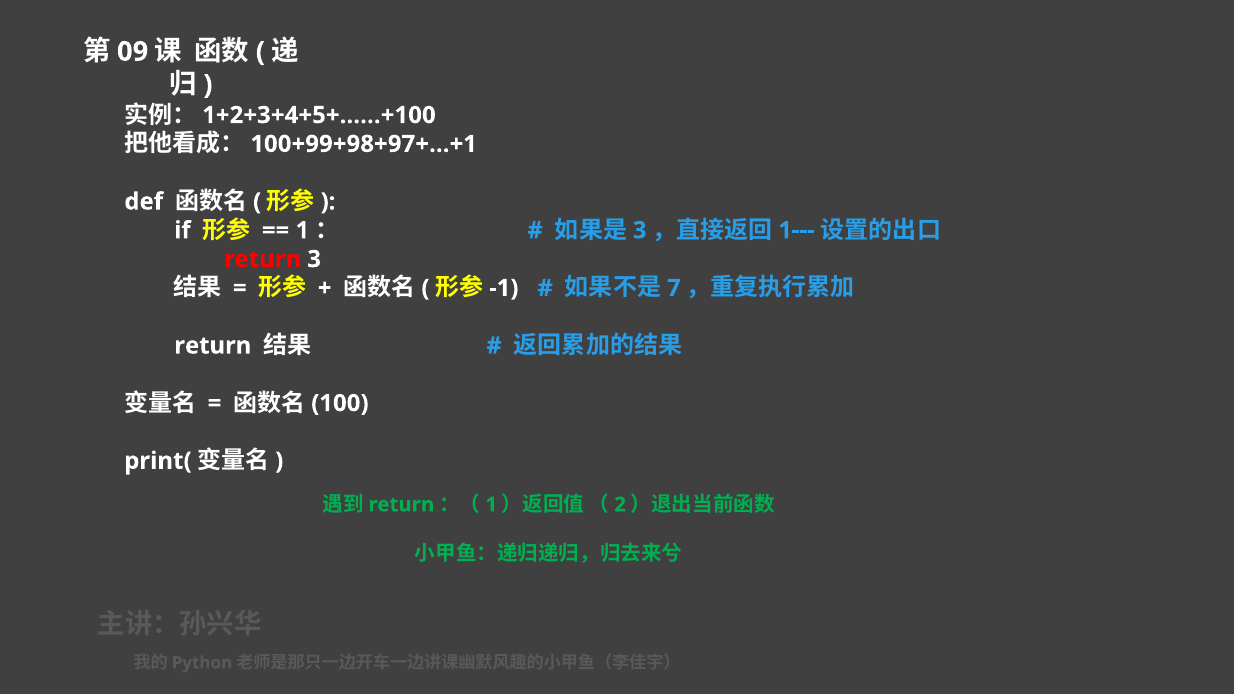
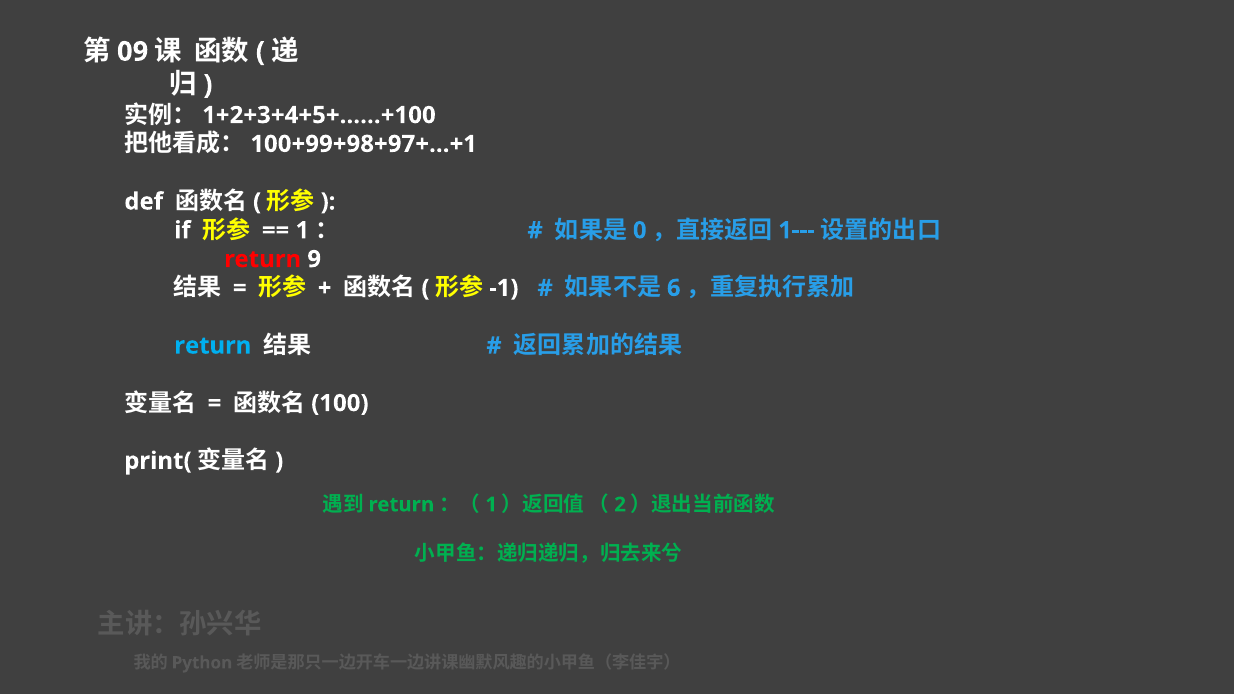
3 at (640, 230): 3 -> 0
return 3: 3 -> 9
7: 7 -> 6
return at (213, 346) colour: white -> light blue
